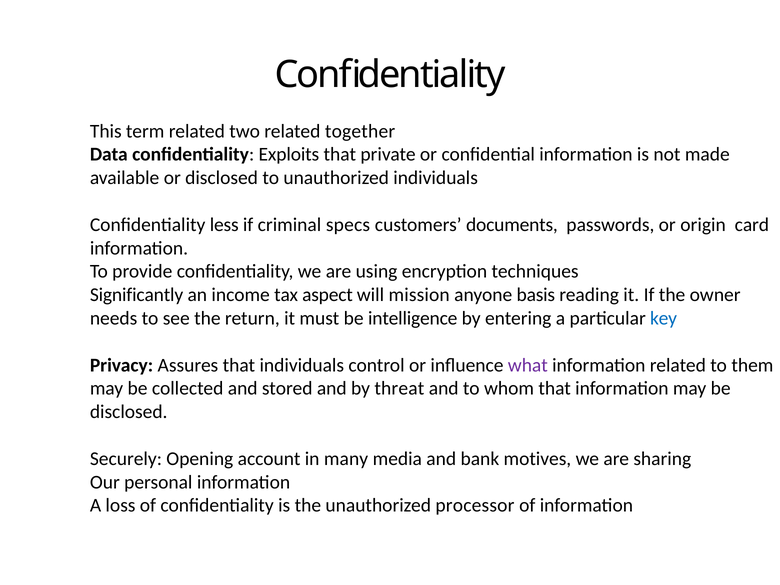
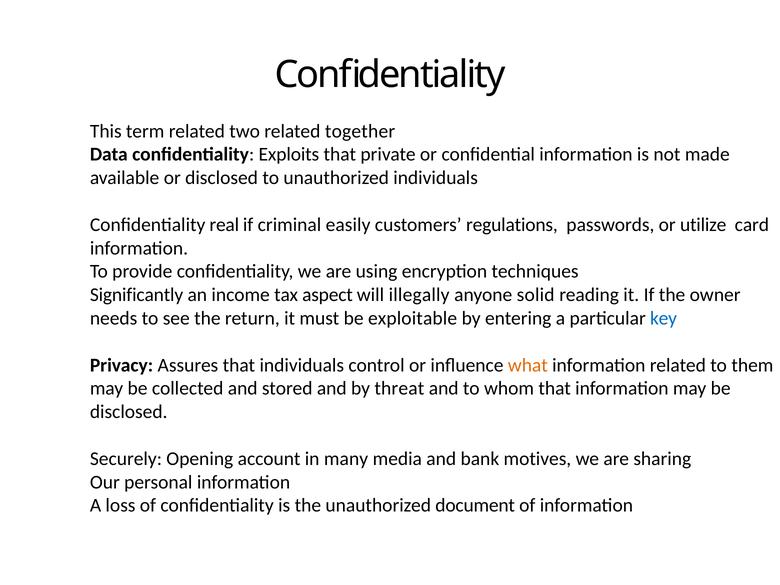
less: less -> real
specs: specs -> easily
documents: documents -> regulations
origin: origin -> utilize
mission: mission -> illegally
basis: basis -> solid
intelligence: intelligence -> exploitable
what colour: purple -> orange
processor: processor -> document
